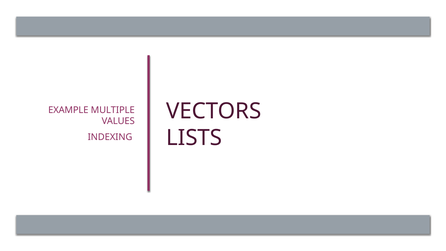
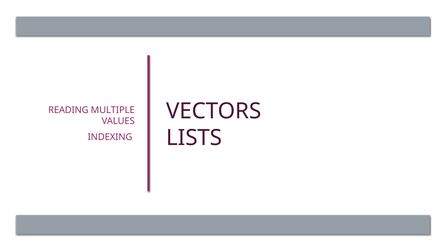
EXAMPLE: EXAMPLE -> READING
